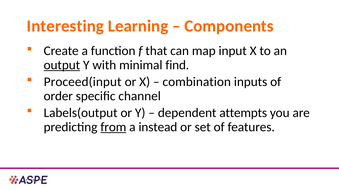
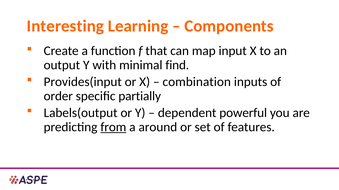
output underline: present -> none
Proceed(input: Proceed(input -> Provides(input
channel: channel -> partially
attempts: attempts -> powerful
instead: instead -> around
